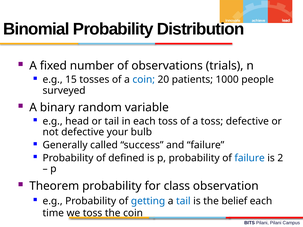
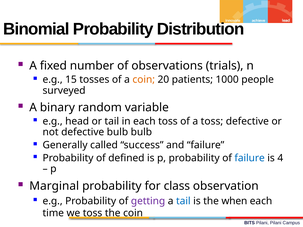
coin at (144, 80) colour: blue -> orange
defective your: your -> bulb
2: 2 -> 4
Theorem: Theorem -> Marginal
getting colour: blue -> purple
belief: belief -> when
